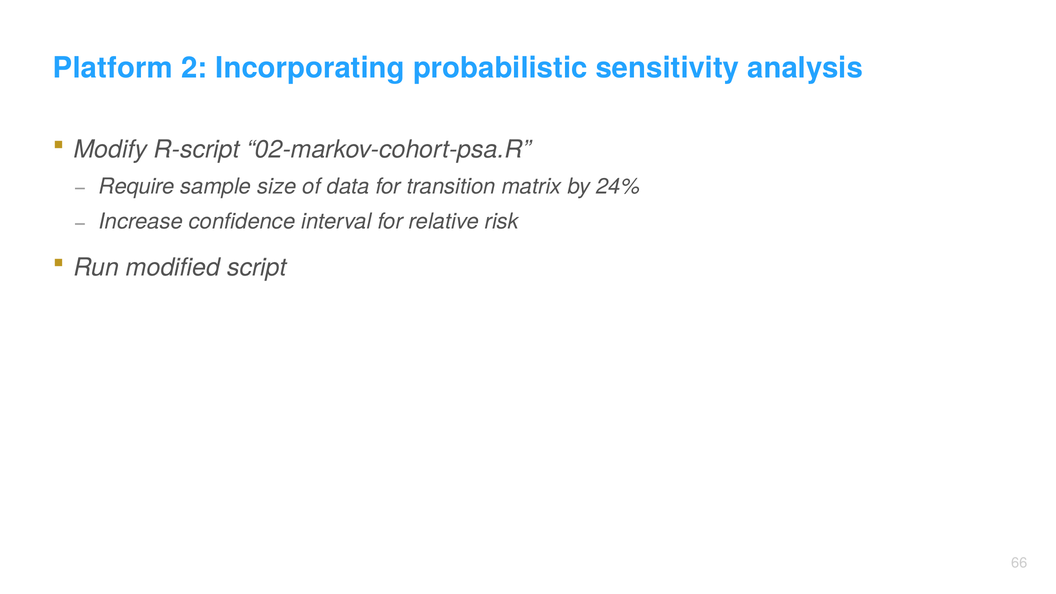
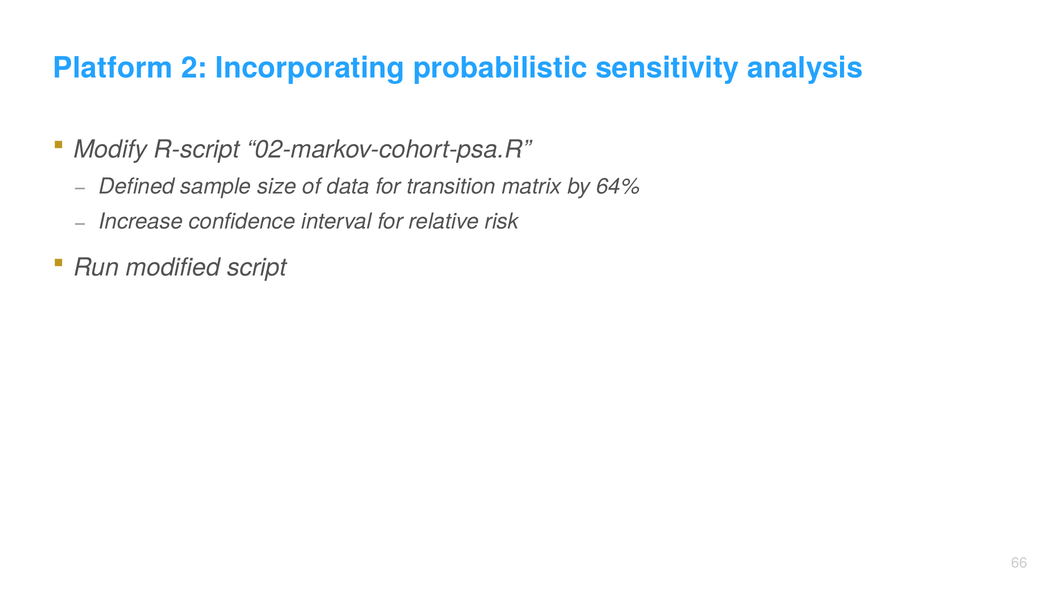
Require: Require -> Defined
24%: 24% -> 64%
